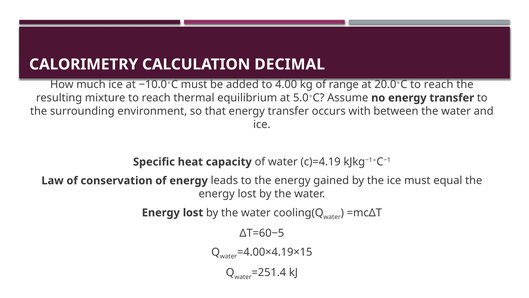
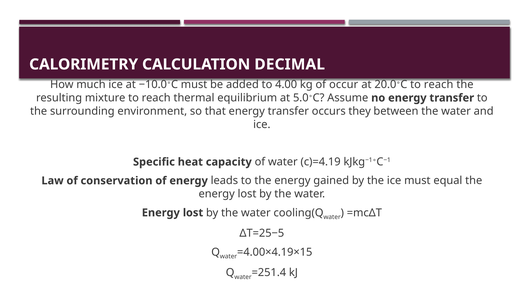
range: range -> occur
with: with -> they
ΔT=60−5: ΔT=60−5 -> ΔT=25−5
